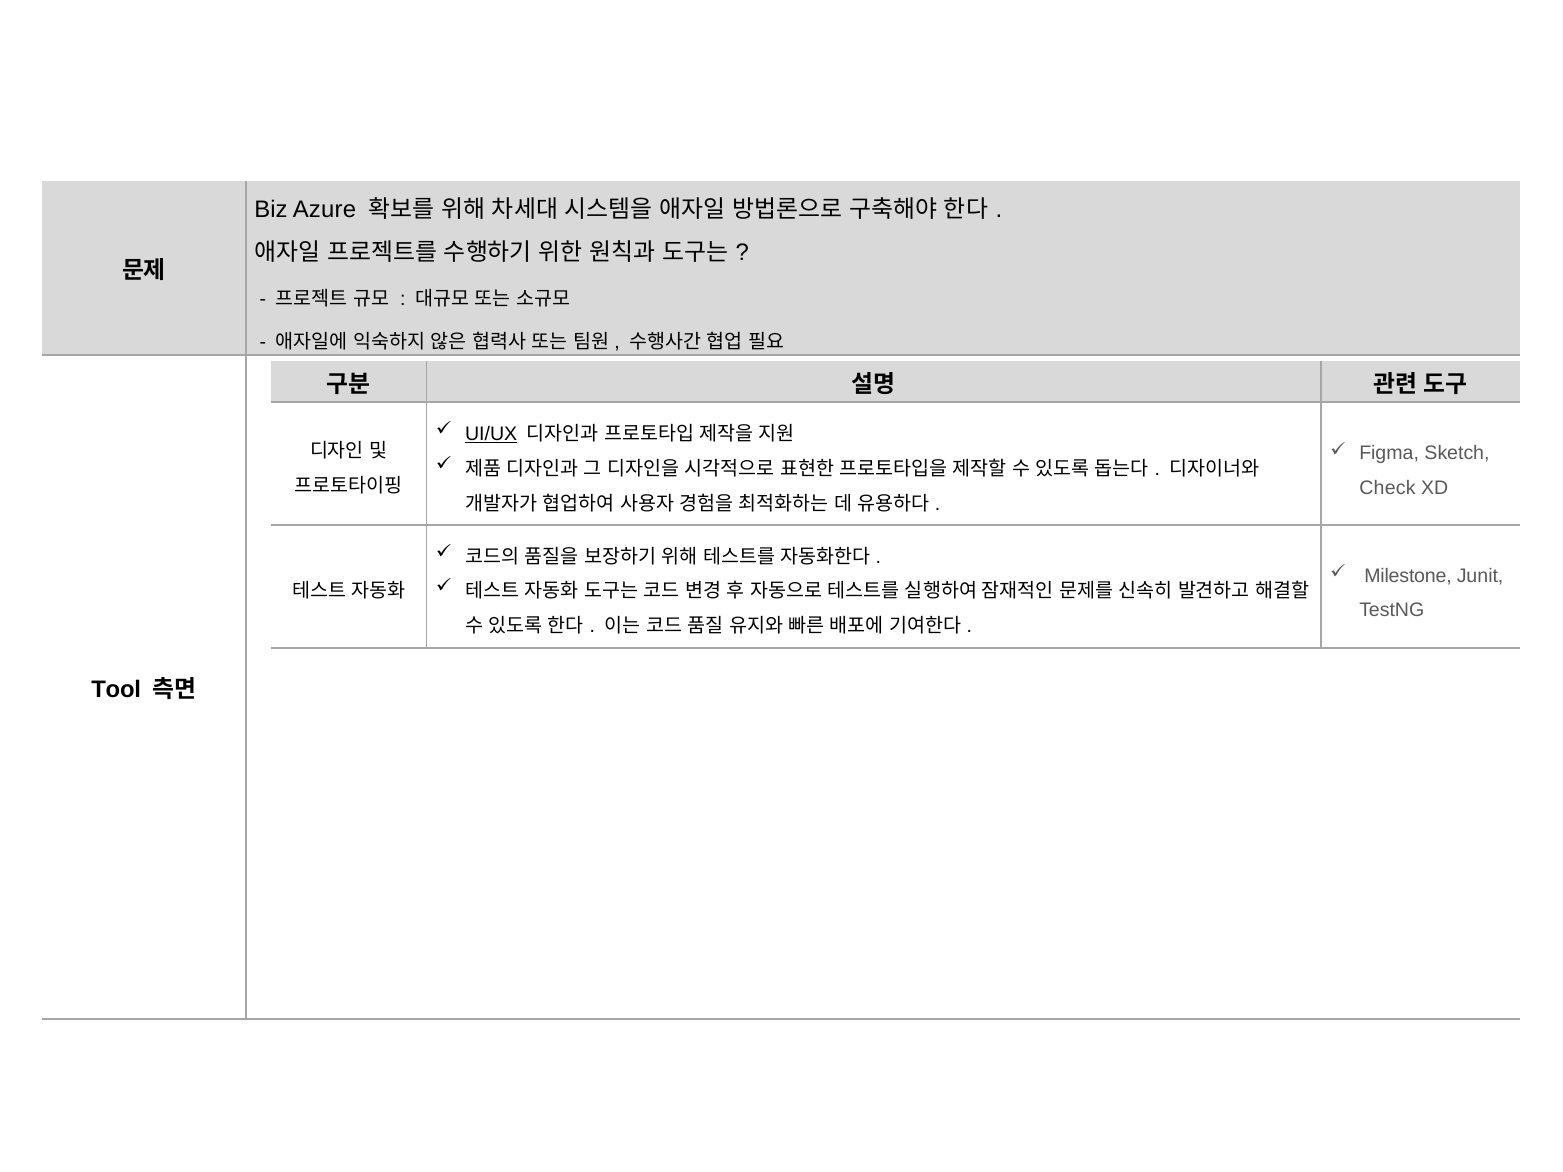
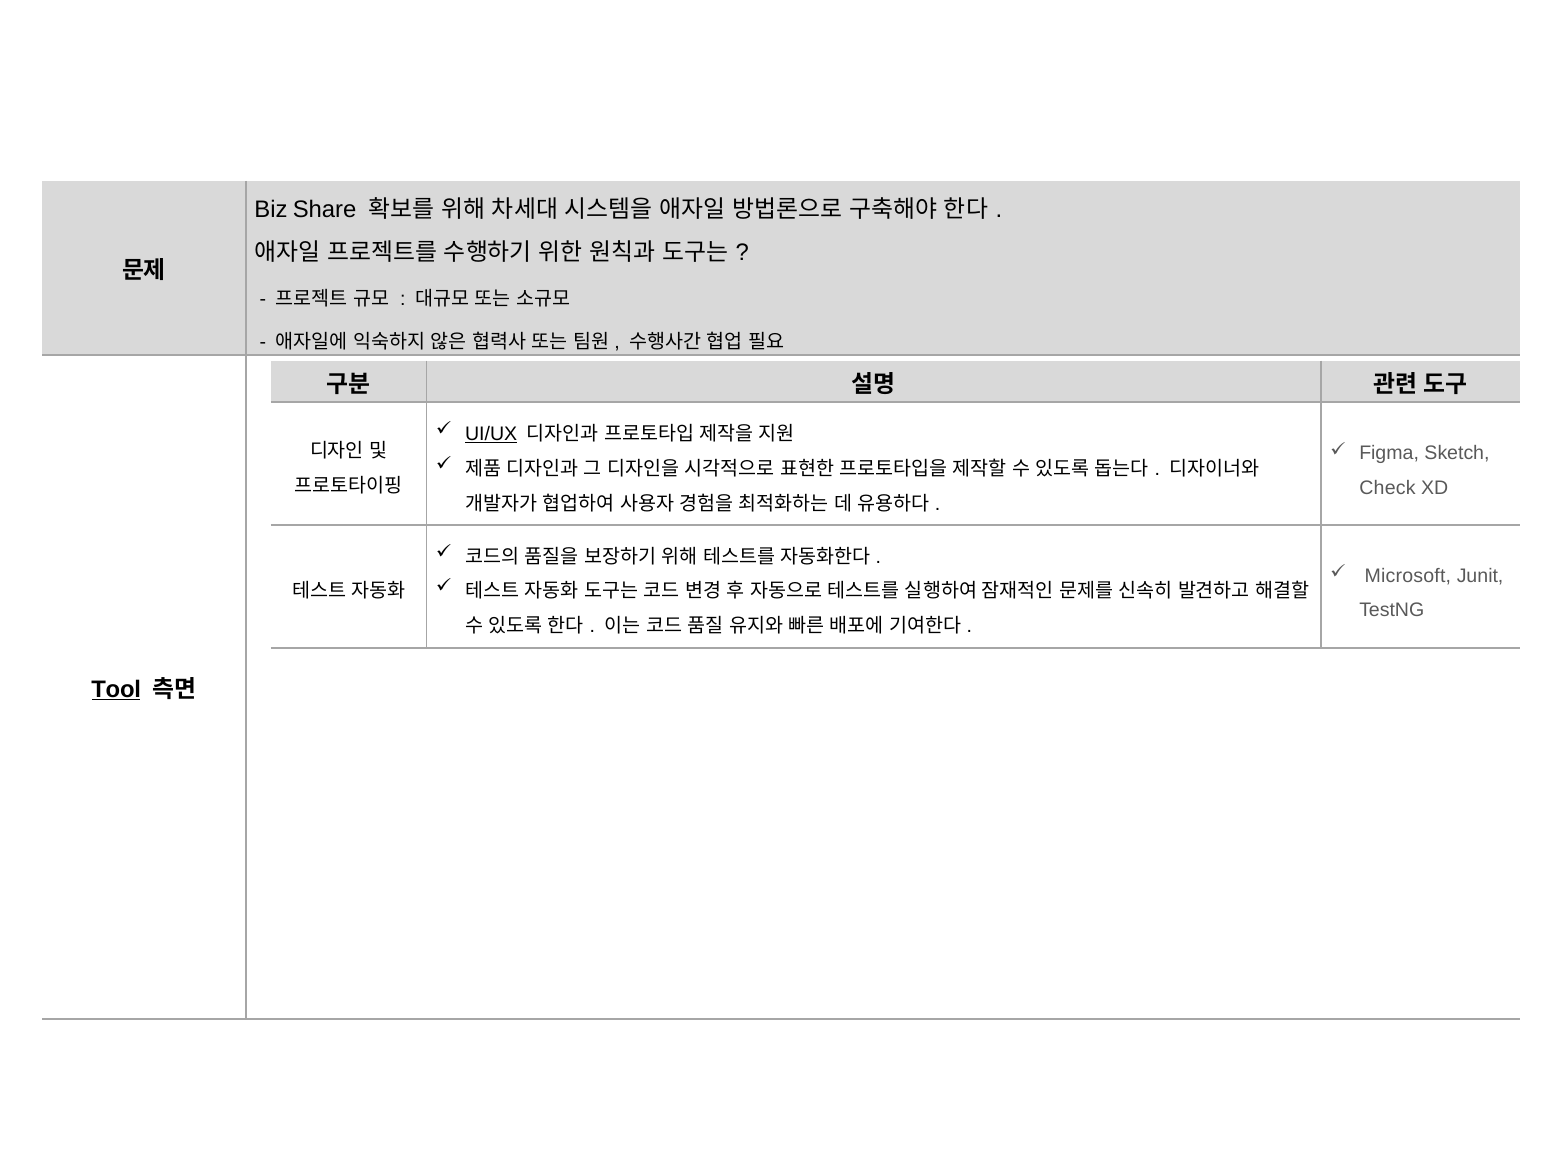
Azure: Azure -> Share
Milestone: Milestone -> Microsoft
Tool underline: none -> present
